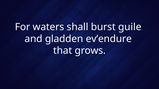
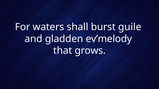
ev’endure: ev’endure -> ev’melody
